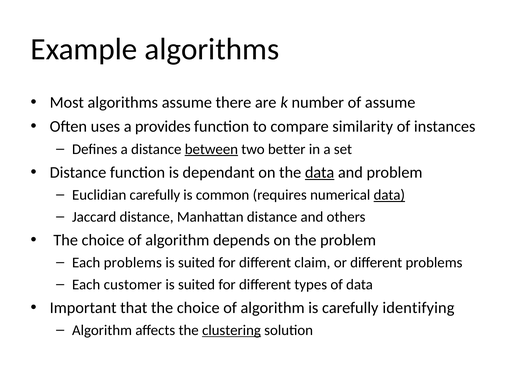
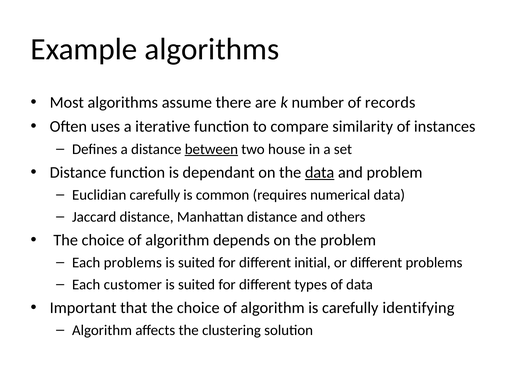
of assume: assume -> records
provides: provides -> iterative
better: better -> house
data at (389, 195) underline: present -> none
claim: claim -> initial
clustering underline: present -> none
